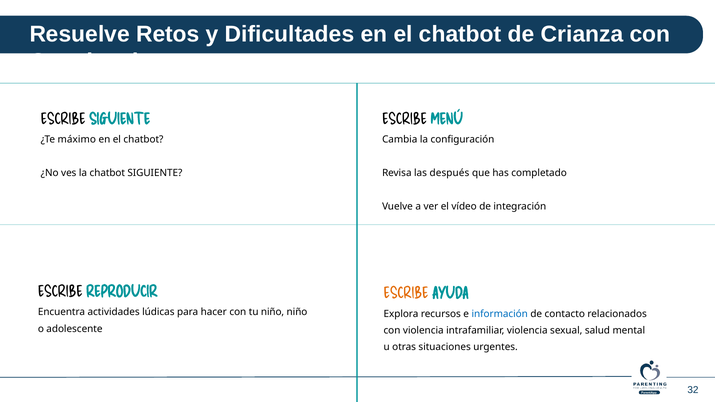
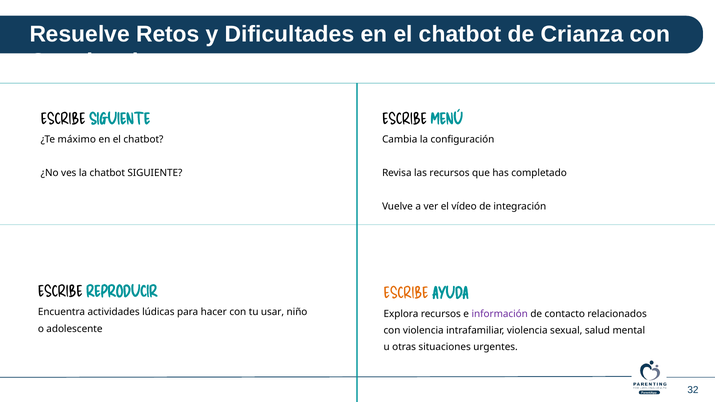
las después: después -> recursos
tu niño: niño -> usar
información colour: blue -> purple
